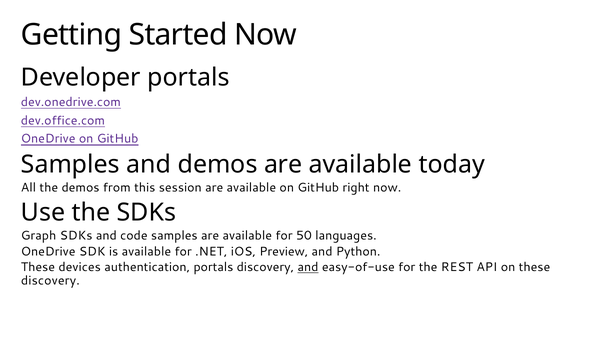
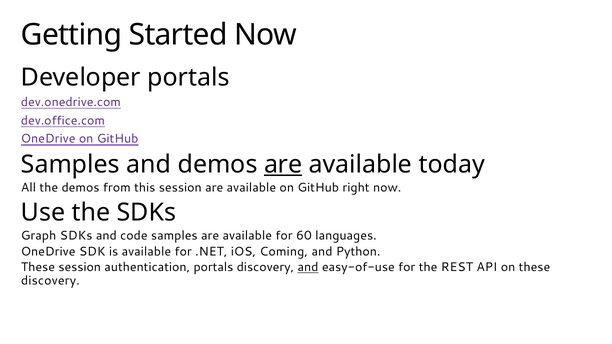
are at (283, 165) underline: none -> present
50: 50 -> 60
Preview: Preview -> Coming
These devices: devices -> session
